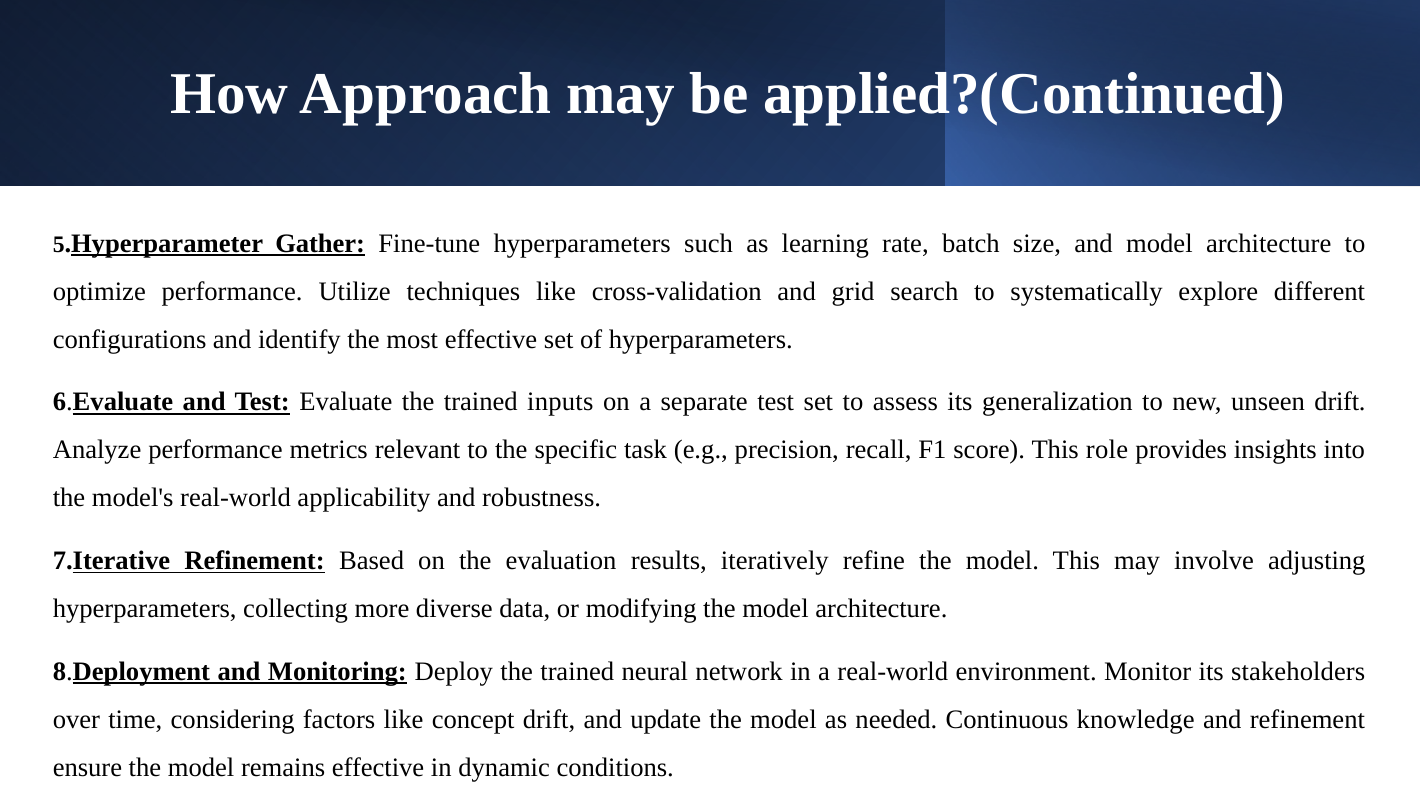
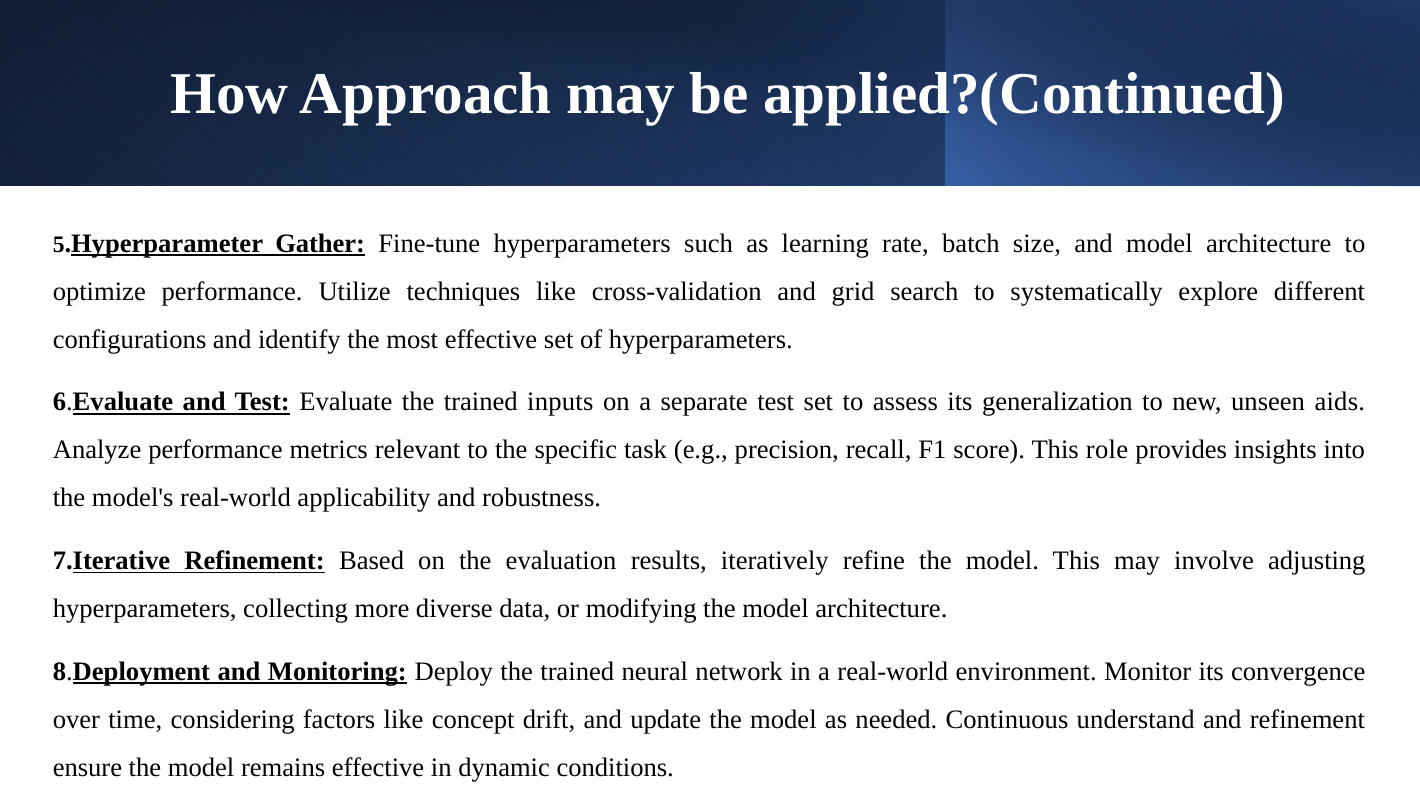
unseen drift: drift -> aids
stakeholders: stakeholders -> convergence
knowledge: knowledge -> understand
